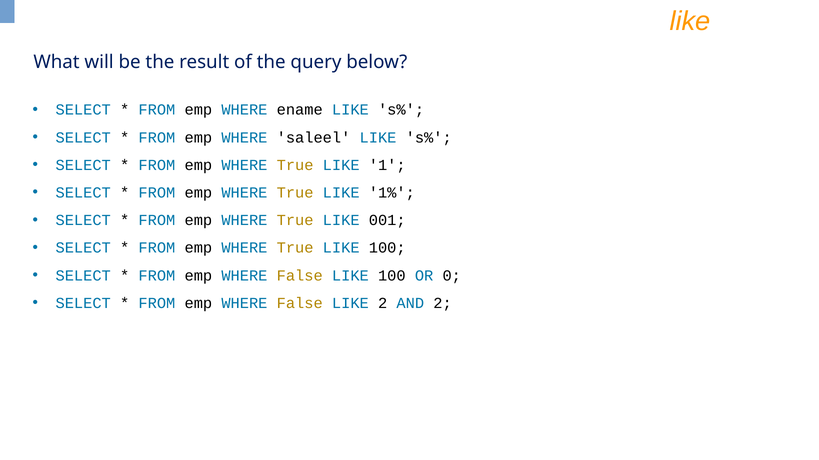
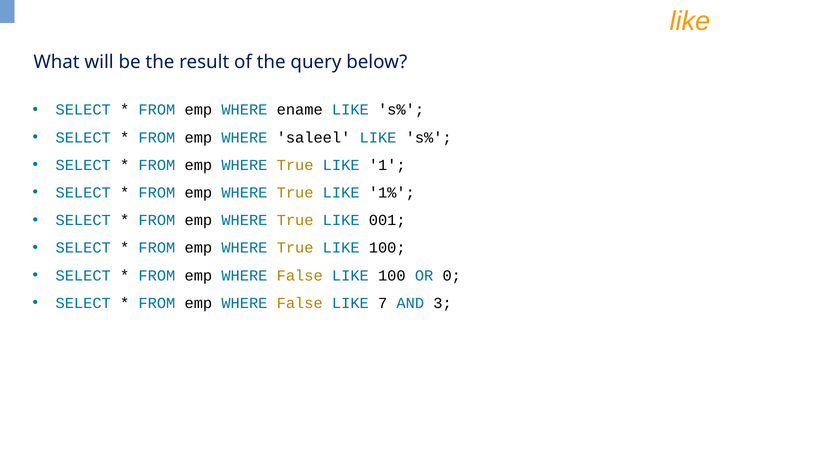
LIKE 2: 2 -> 7
AND 2: 2 -> 3
